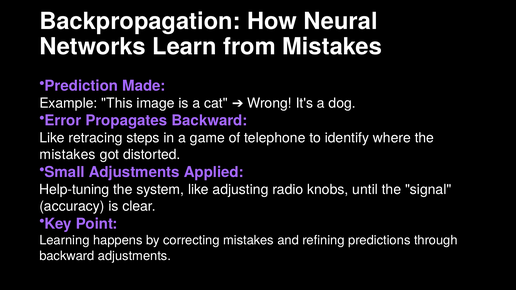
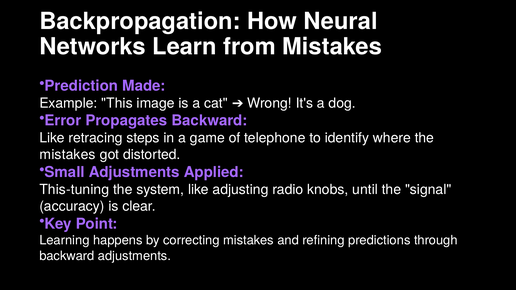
Help-tuning: Help-tuning -> This-tuning
